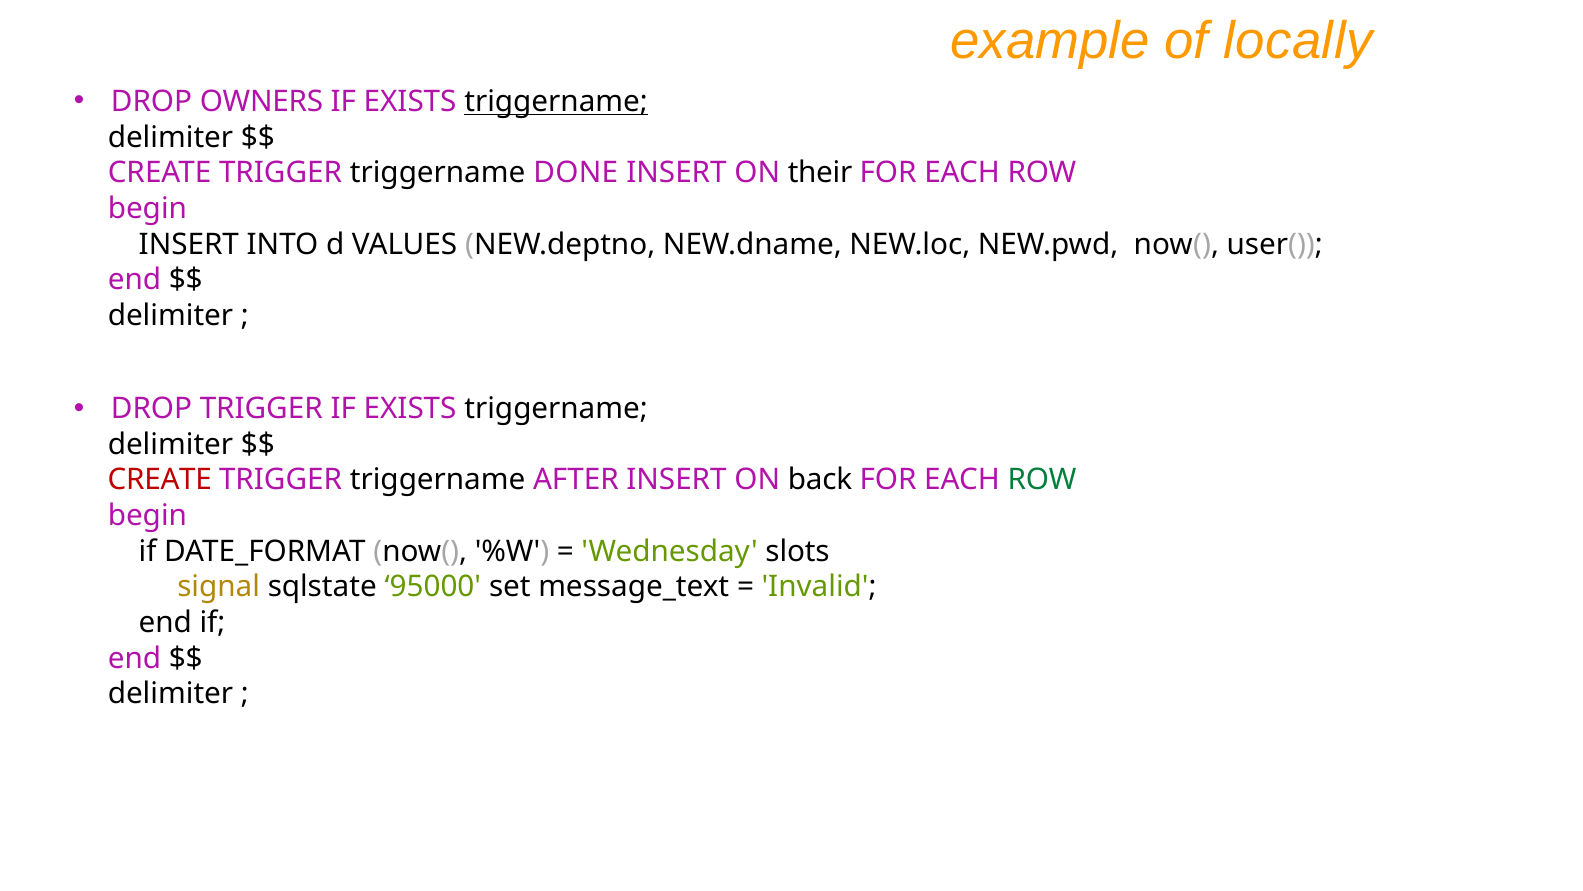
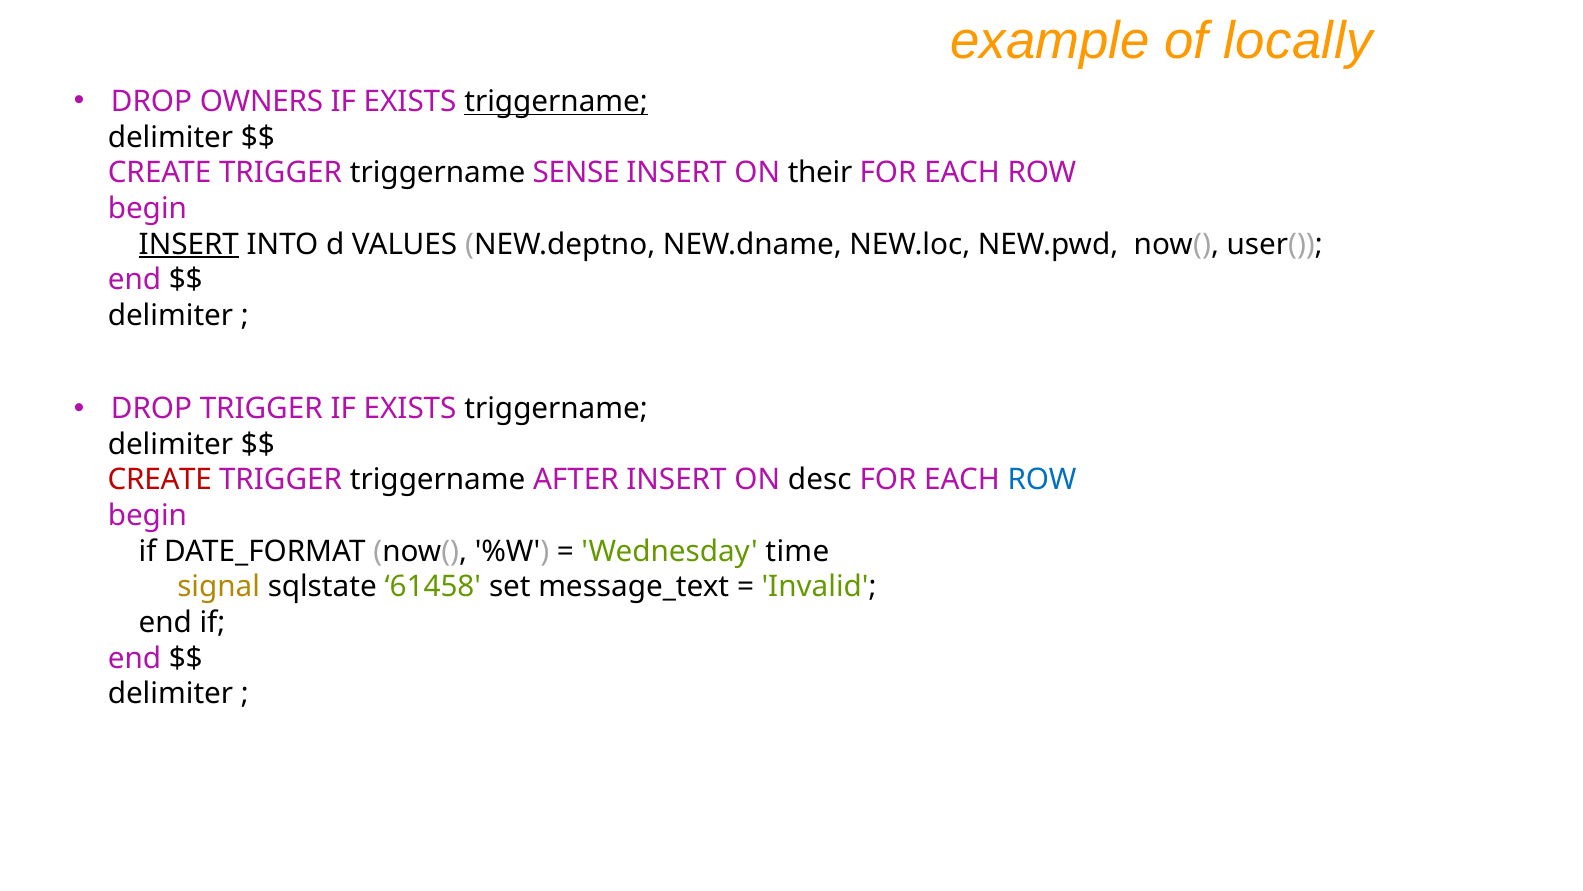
DONE: DONE -> SENSE
INSERT at (189, 244) underline: none -> present
back: back -> desc
ROW at (1042, 480) colour: green -> blue
slots: slots -> time
95000: 95000 -> 61458
